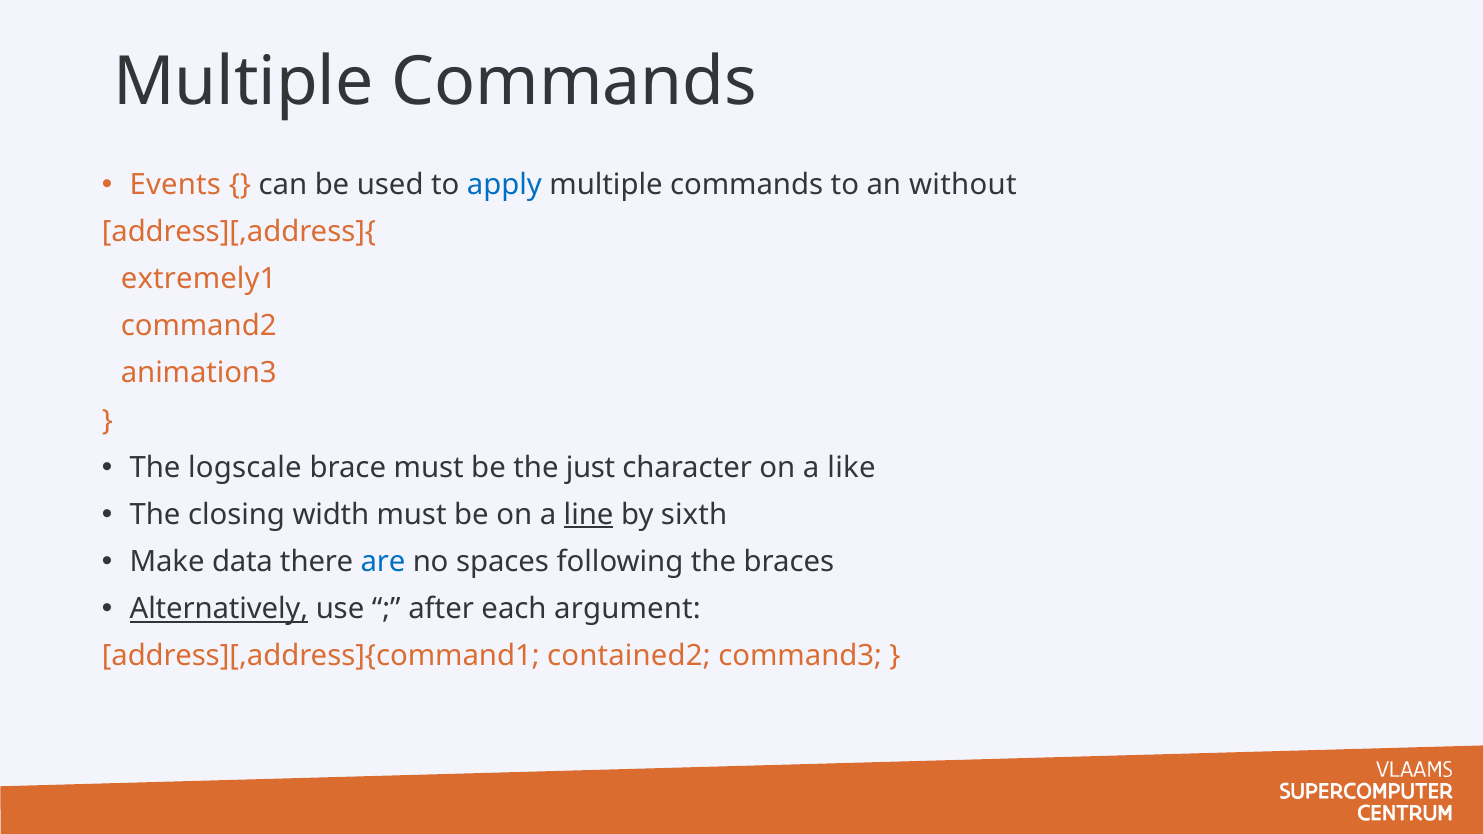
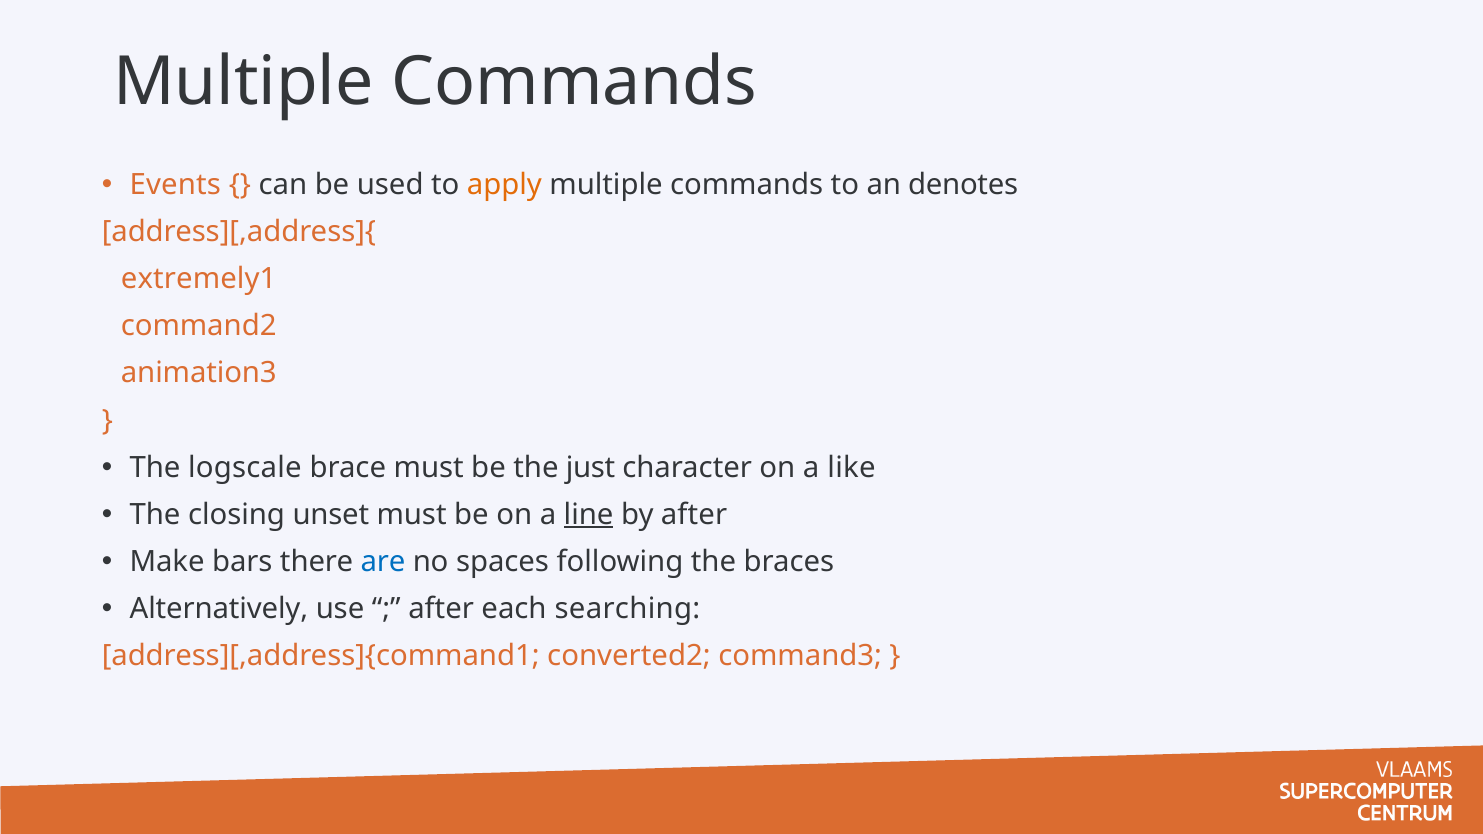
apply colour: blue -> orange
without: without -> denotes
width: width -> unset
by sixth: sixth -> after
data: data -> bars
Alternatively underline: present -> none
argument: argument -> searching
contained2: contained2 -> converted2
